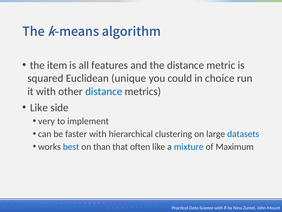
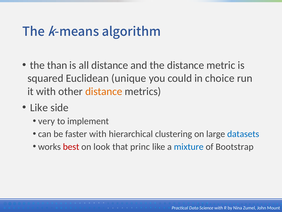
item: item -> than
all features: features -> distance
distance at (104, 91) colour: blue -> orange
best colour: blue -> red
than: than -> look
often: often -> princ
Maximum: Maximum -> Bootstrap
